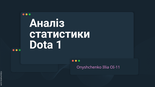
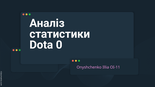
1: 1 -> 0
